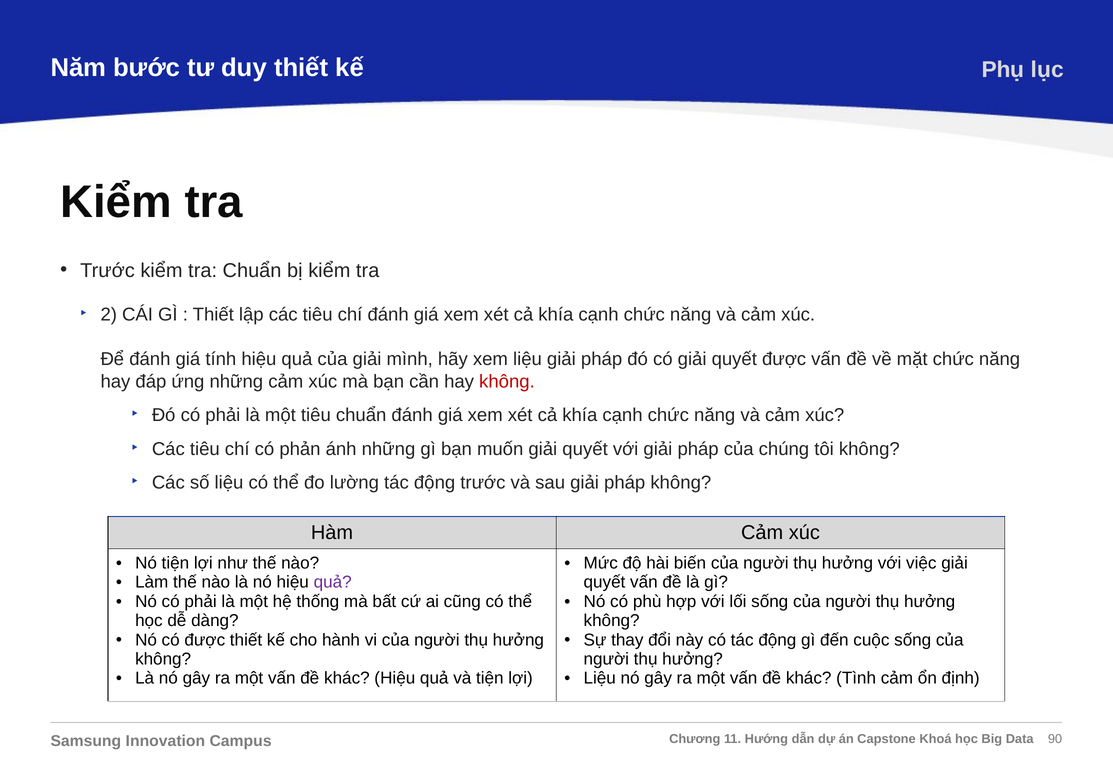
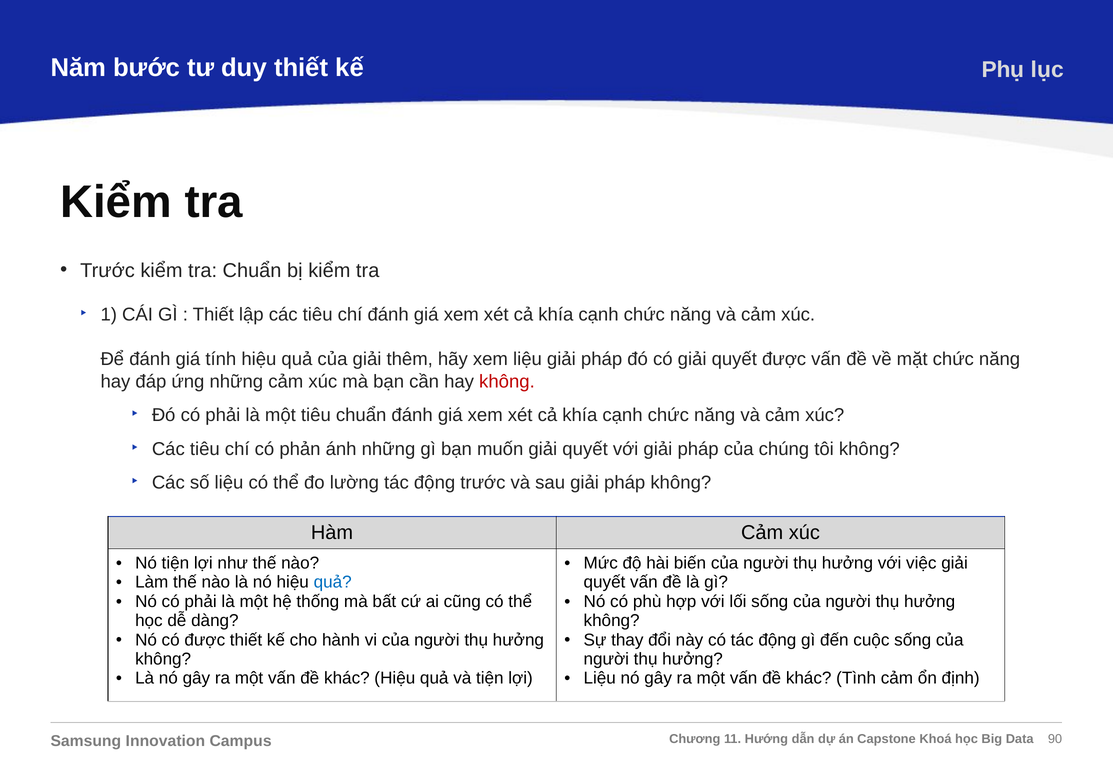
2: 2 -> 1
mình: mình -> thêm
quả at (333, 582) colour: purple -> blue
